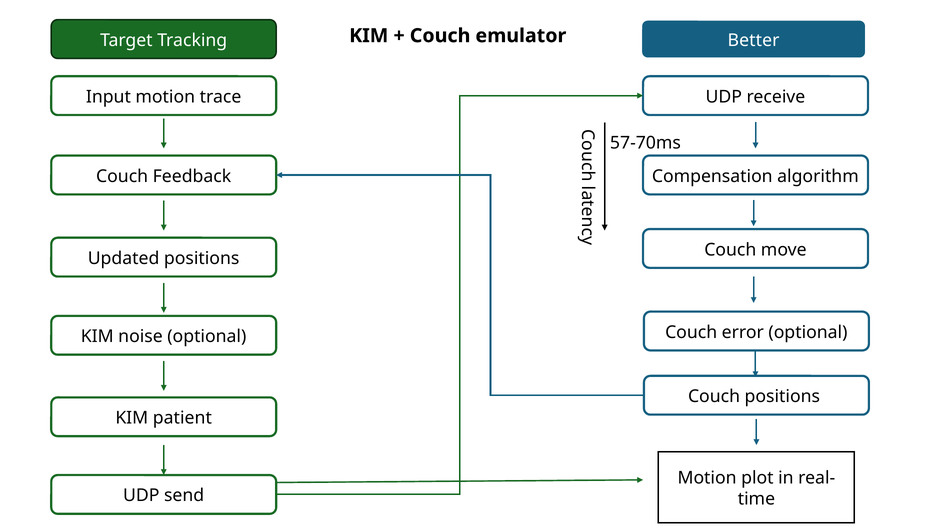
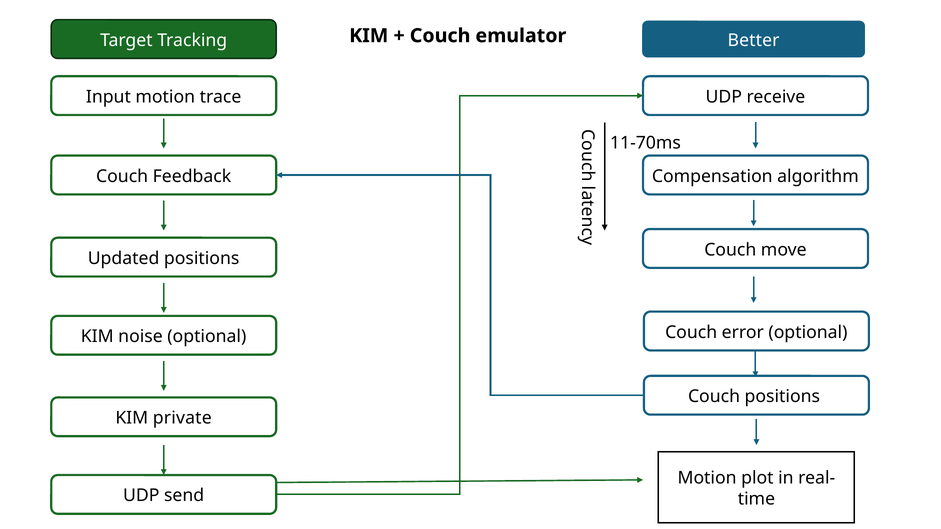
57-70ms: 57-70ms -> 11-70ms
patient: patient -> private
